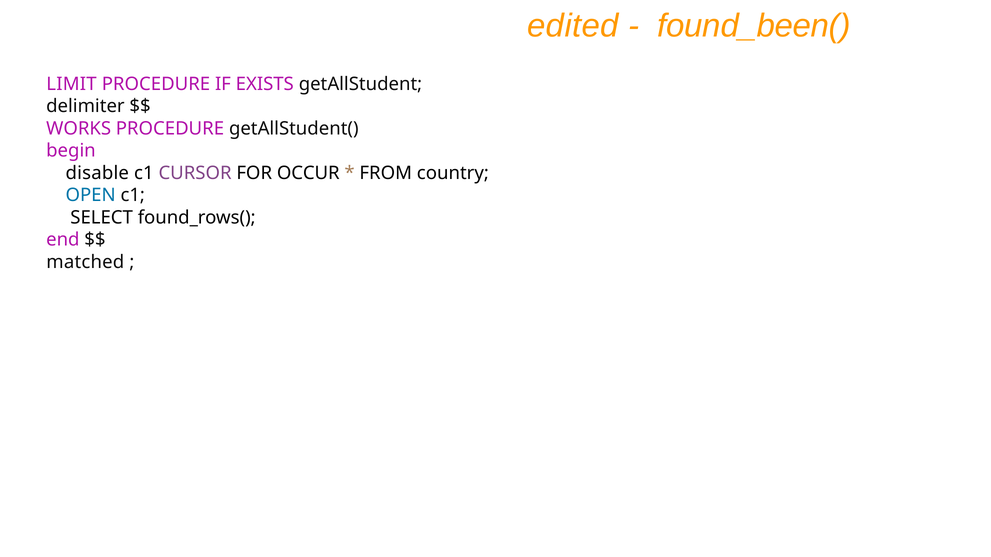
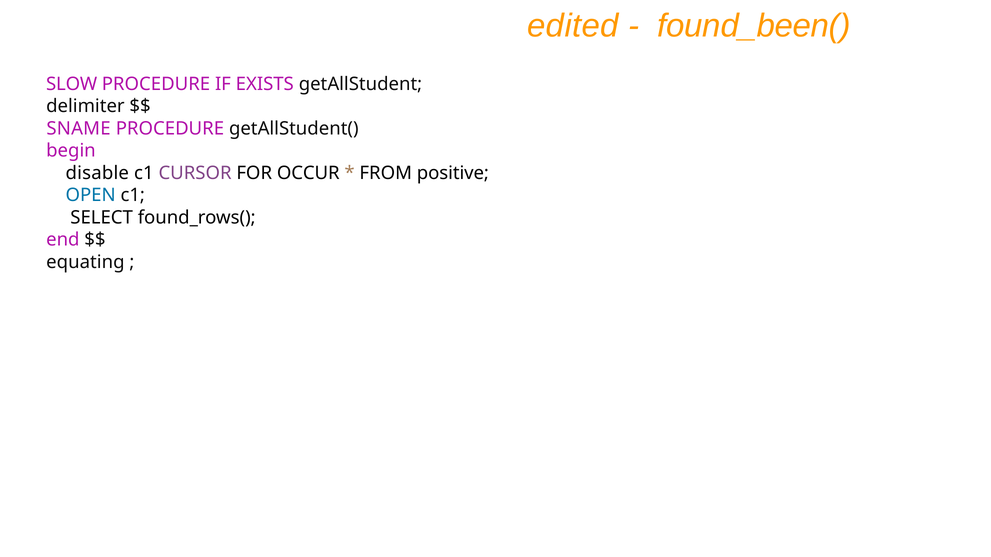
LIMIT: LIMIT -> SLOW
WORKS: WORKS -> SNAME
country: country -> positive
matched: matched -> equating
